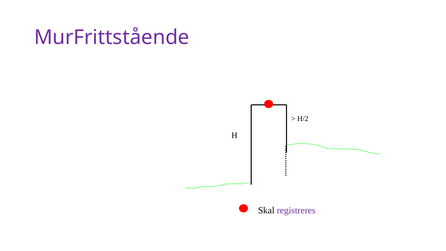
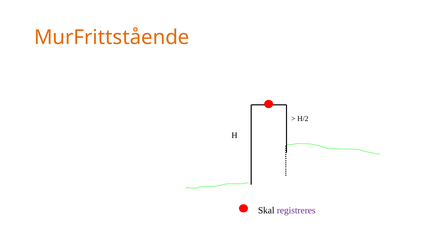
MurFrittstående colour: purple -> orange
